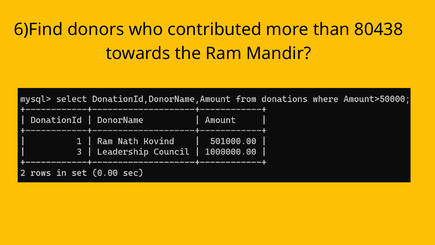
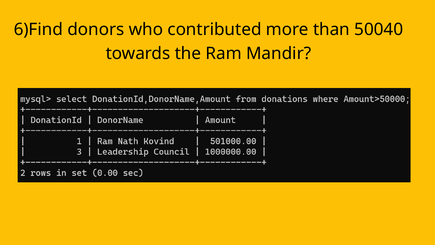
80438: 80438 -> 50040
